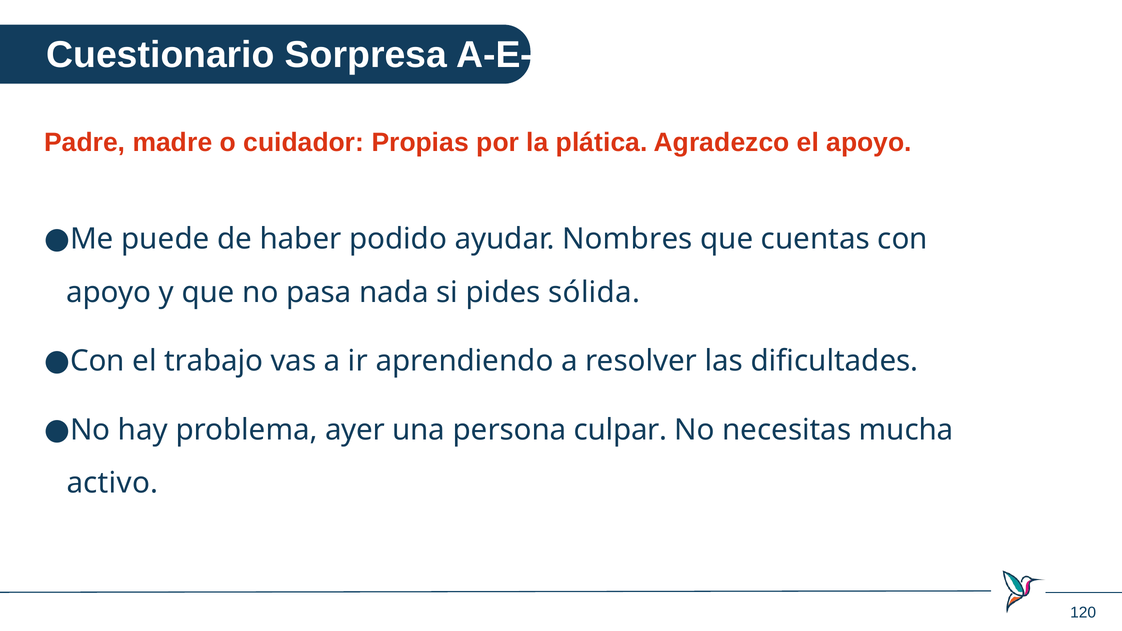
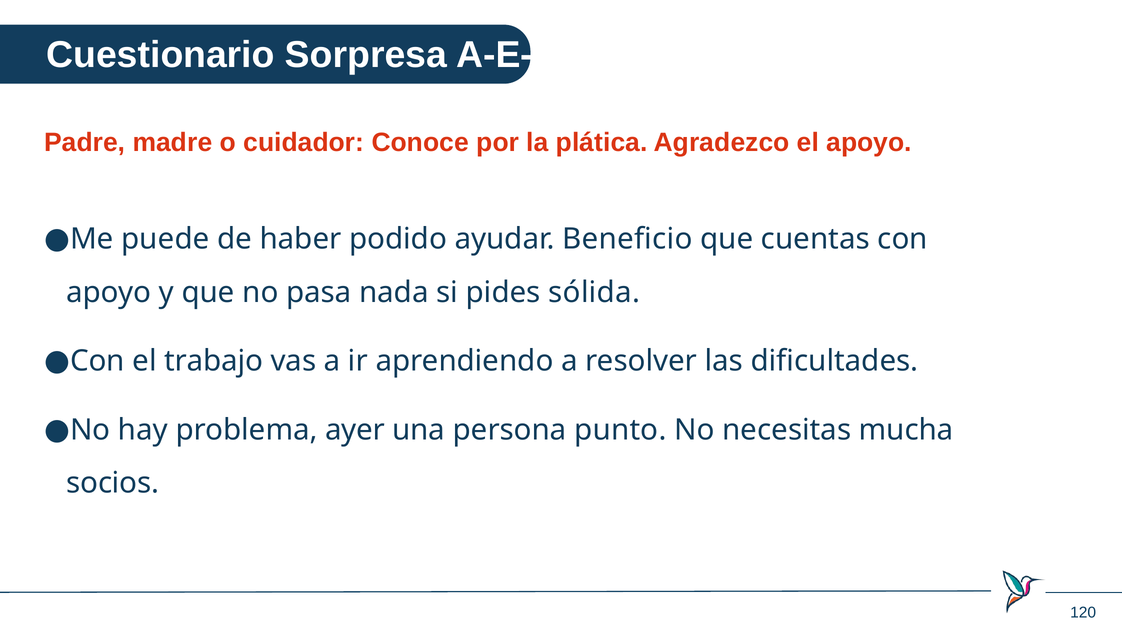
Propias: Propias -> Conoce
Nombres: Nombres -> Beneficio
culpar: culpar -> punto
activo: activo -> socios
